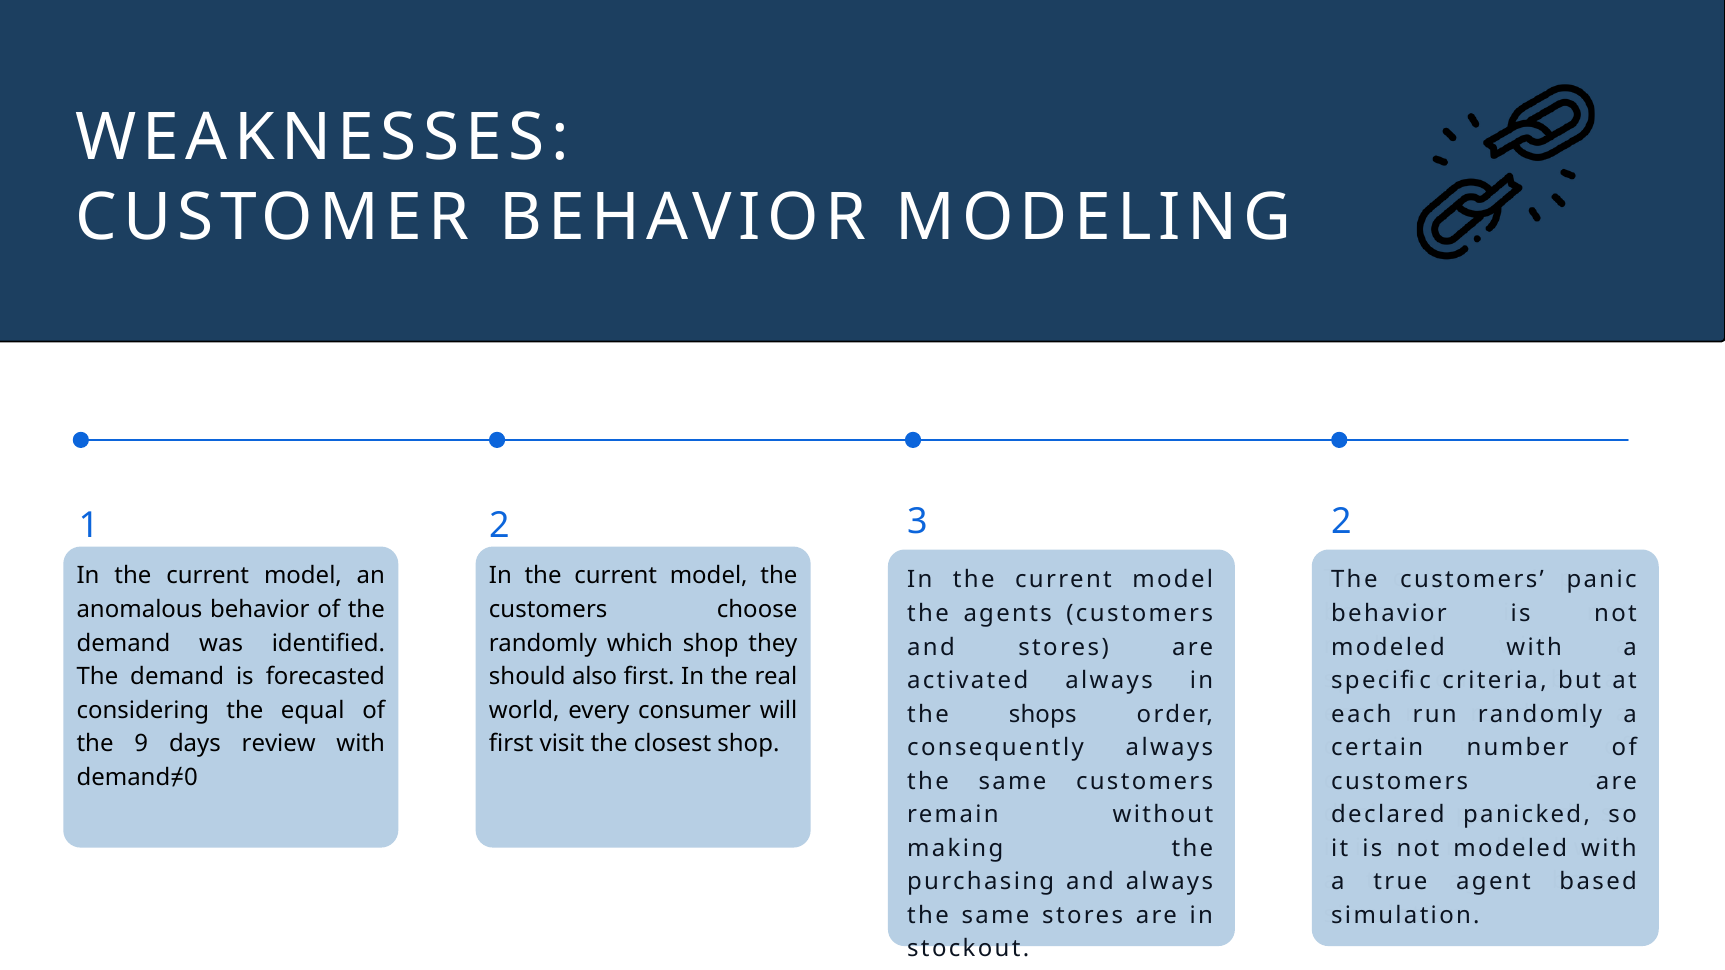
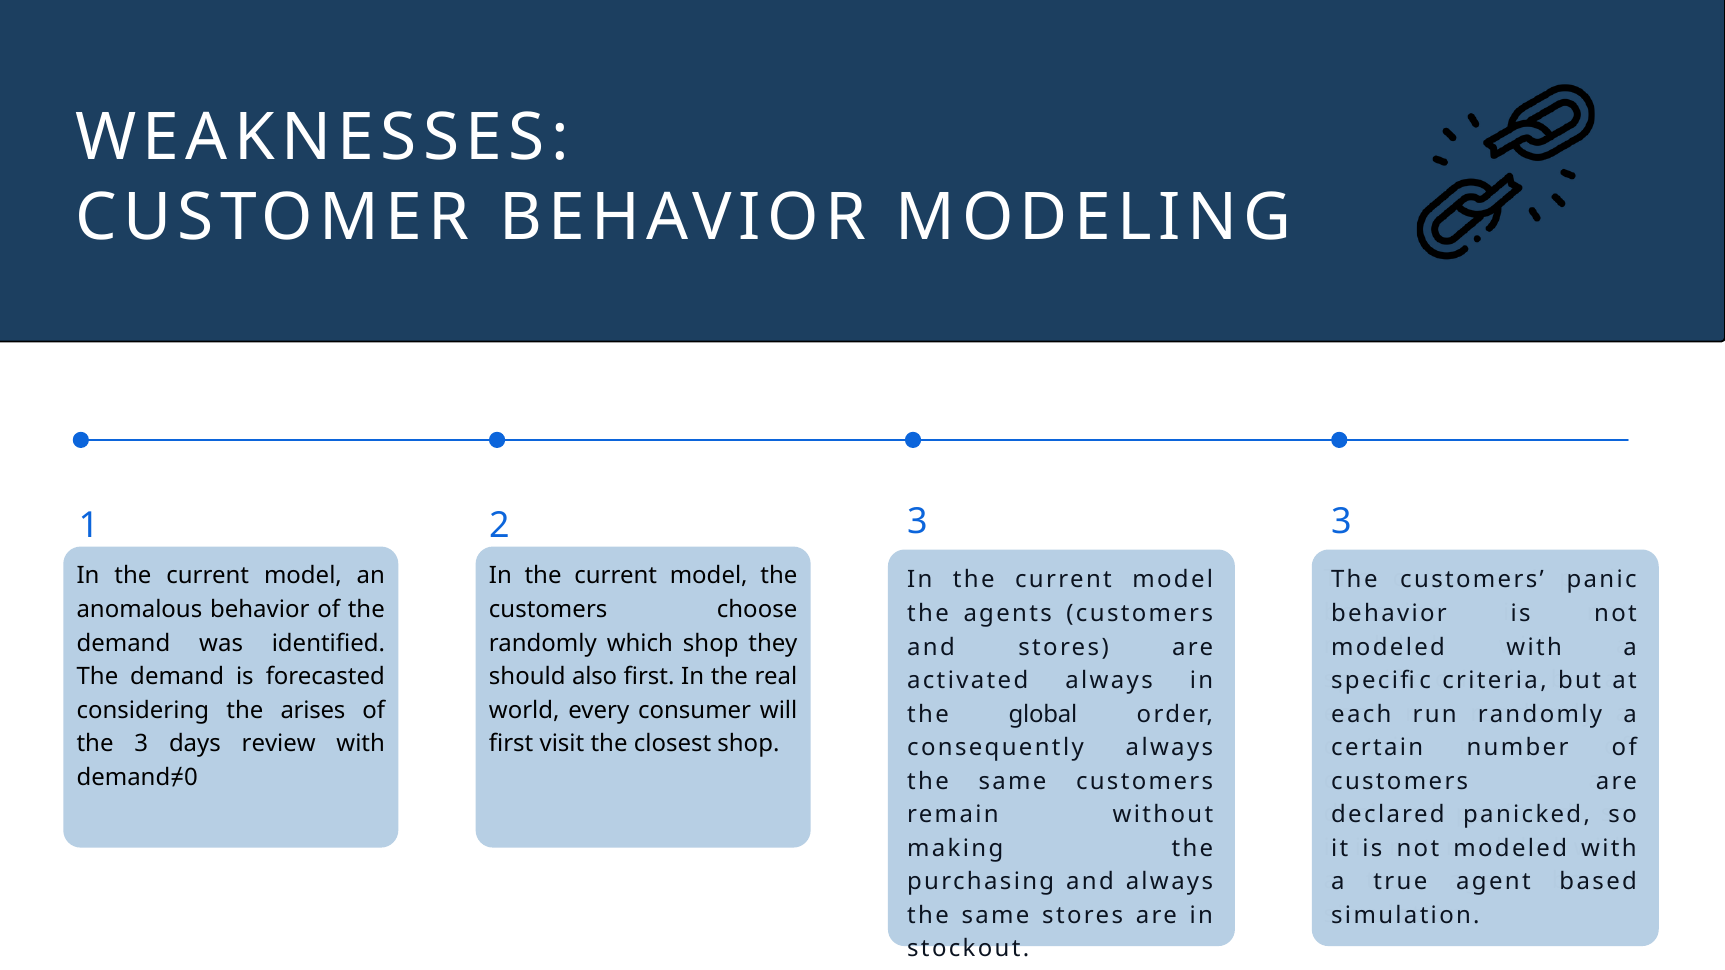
2 2: 2 -> 3
equal: equal -> arises
shops: shops -> global
the 9: 9 -> 3
